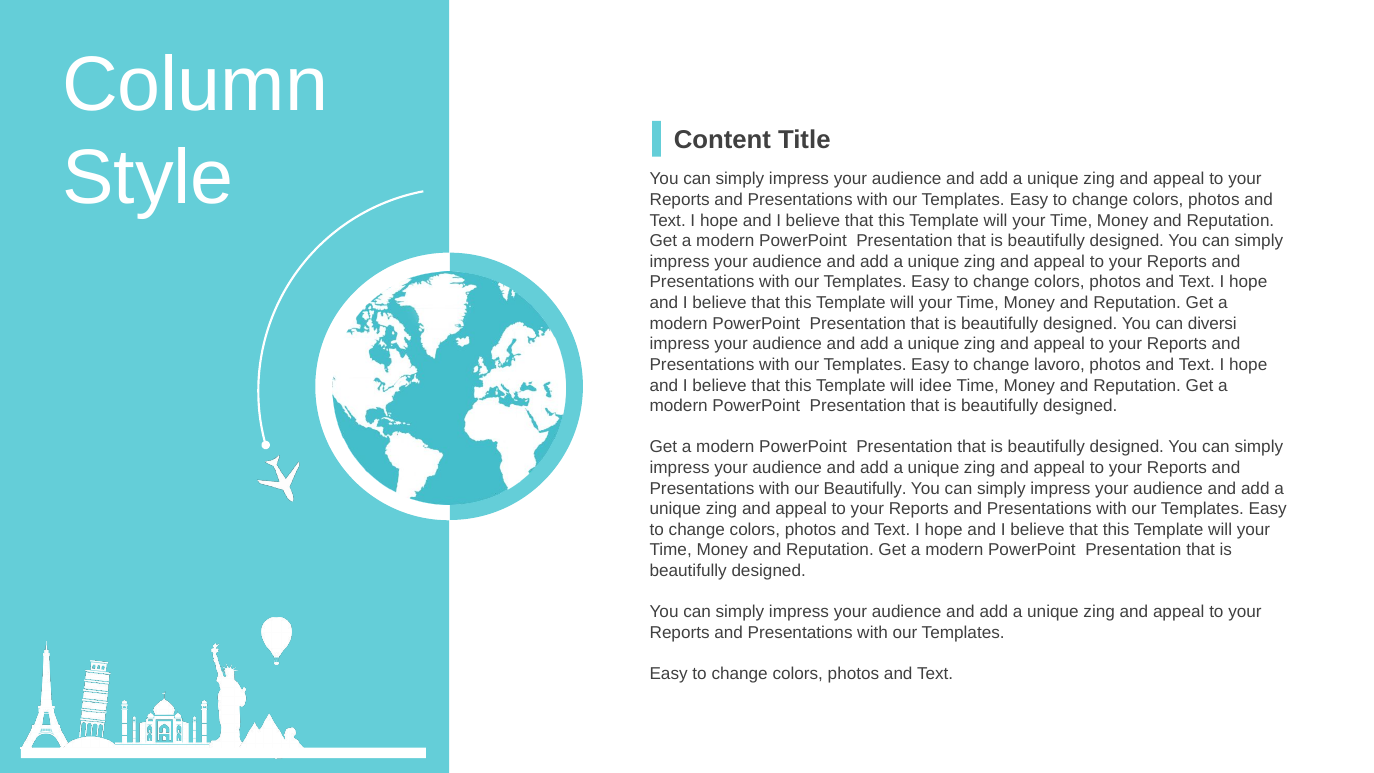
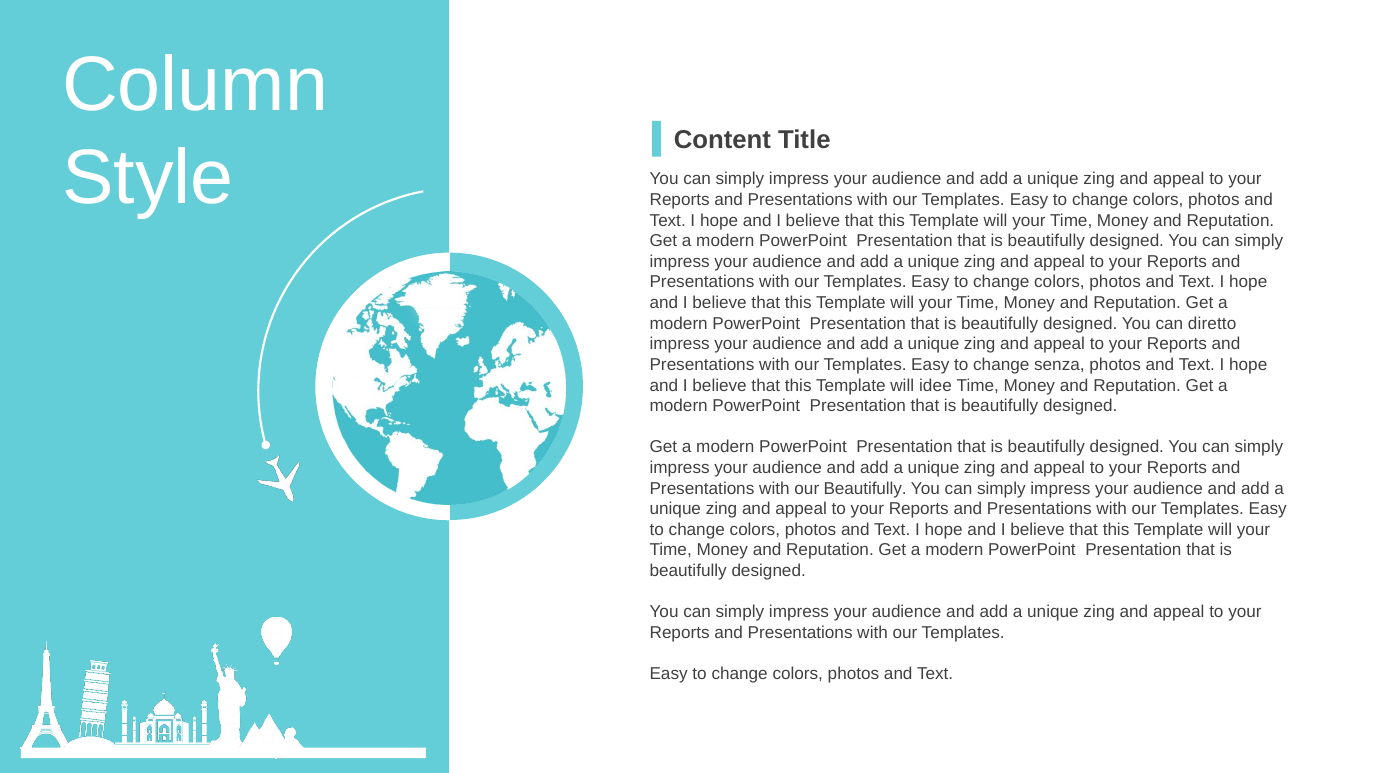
diversi: diversi -> diretto
lavoro: lavoro -> senza
